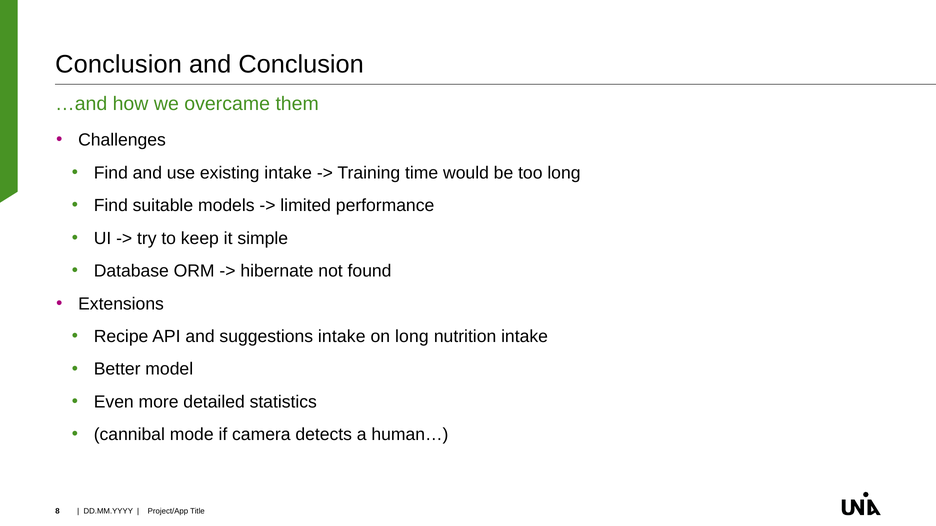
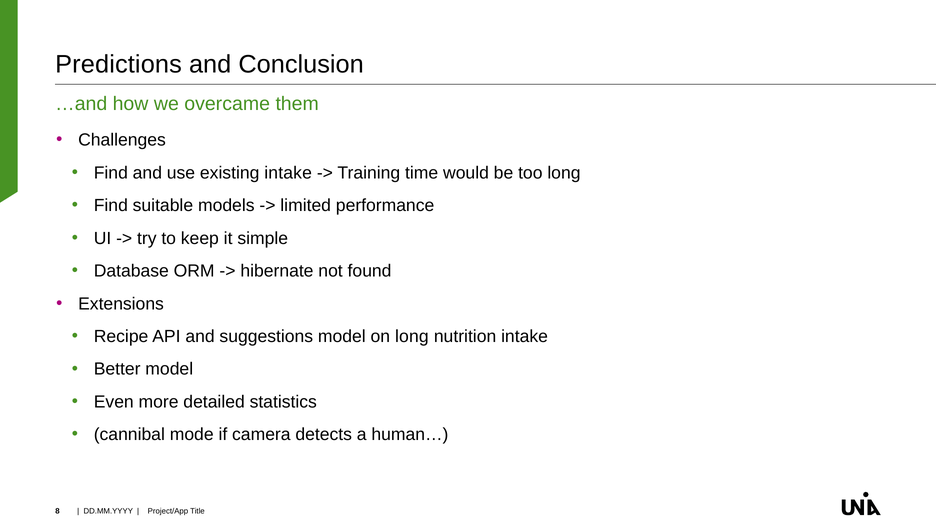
Conclusion at (119, 64): Conclusion -> Predictions
suggestions intake: intake -> model
